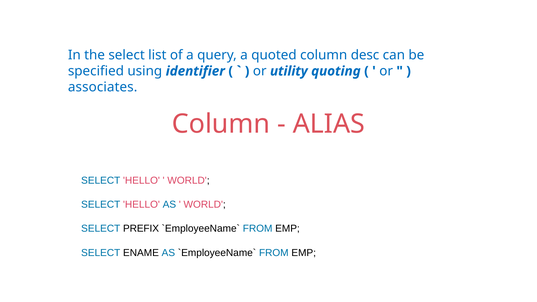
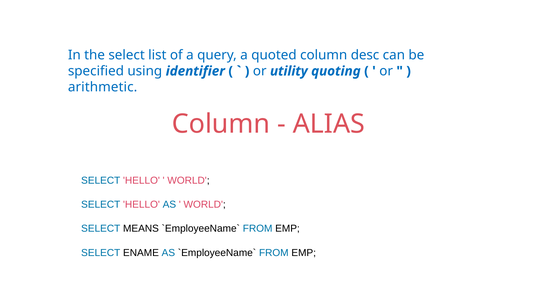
associates: associates -> arithmetic
PREFIX: PREFIX -> MEANS
